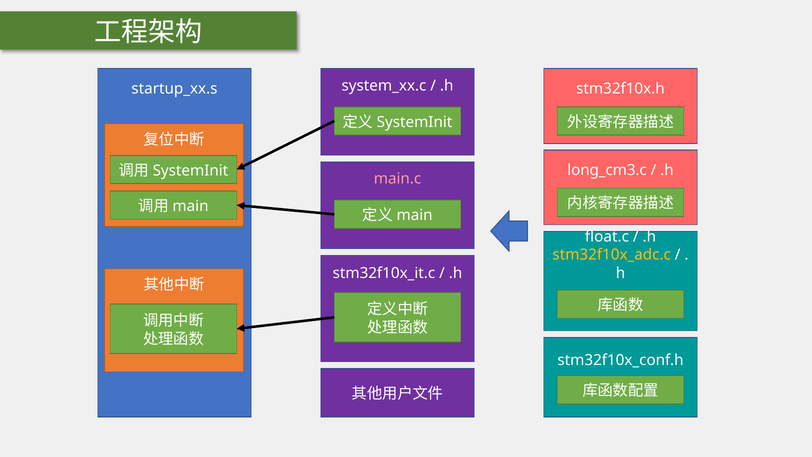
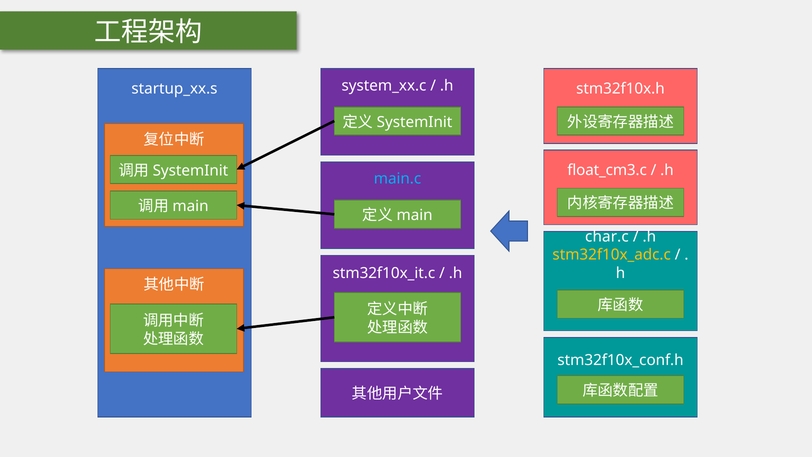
long_cm3.c: long_cm3.c -> float_cm3.c
main.c colour: pink -> light blue
float.c: float.c -> char.c
